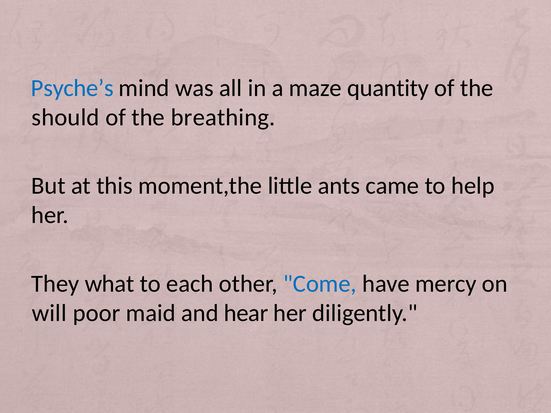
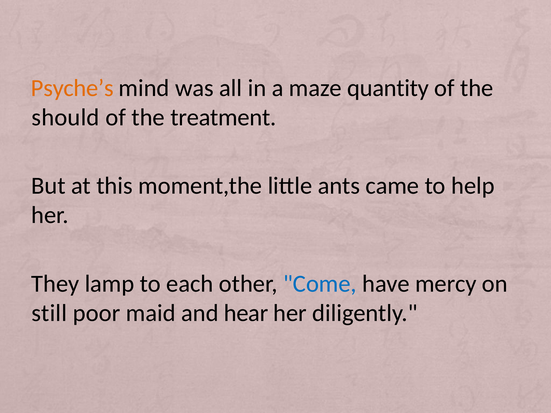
Psyche’s colour: blue -> orange
breathing: breathing -> treatment
what: what -> lamp
will: will -> still
